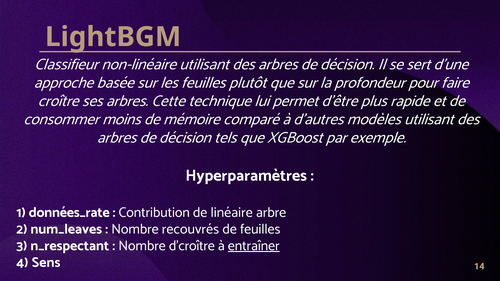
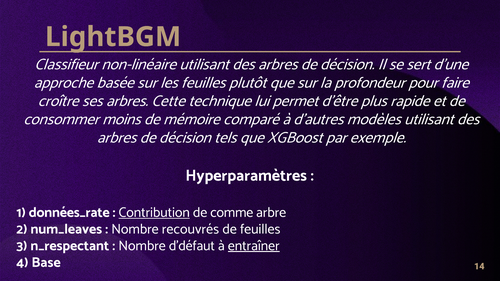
Contribution underline: none -> present
linéaire: linéaire -> comme
d’croître: d’croître -> d’défaut
Sens: Sens -> Base
